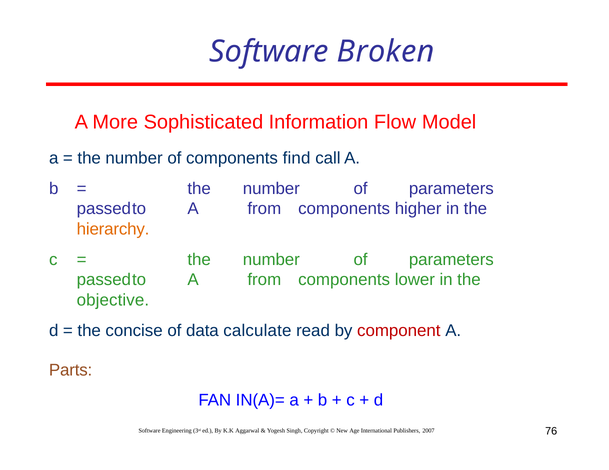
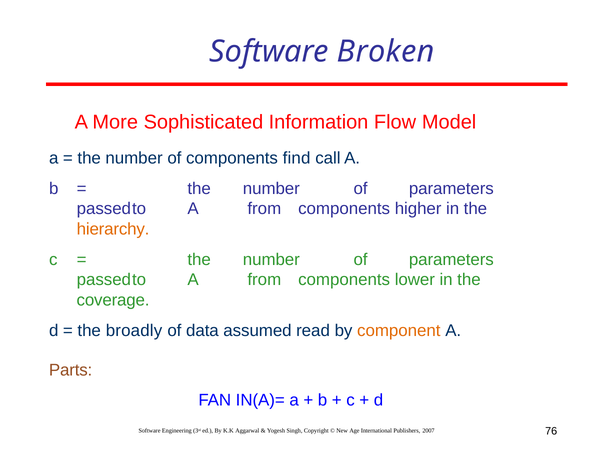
objective: objective -> coverage
concise: concise -> broadly
calculate: calculate -> assumed
component colour: red -> orange
